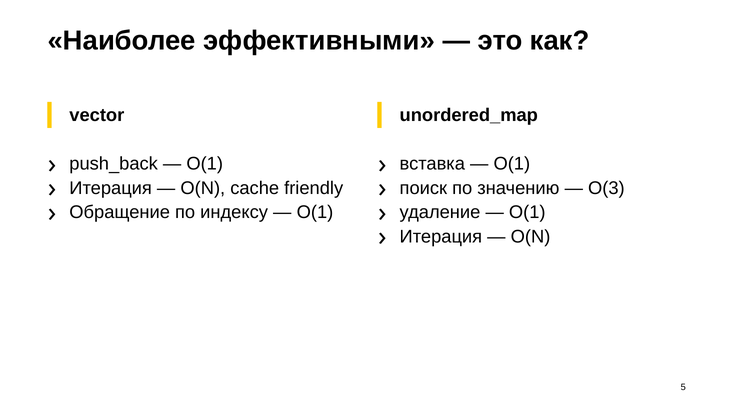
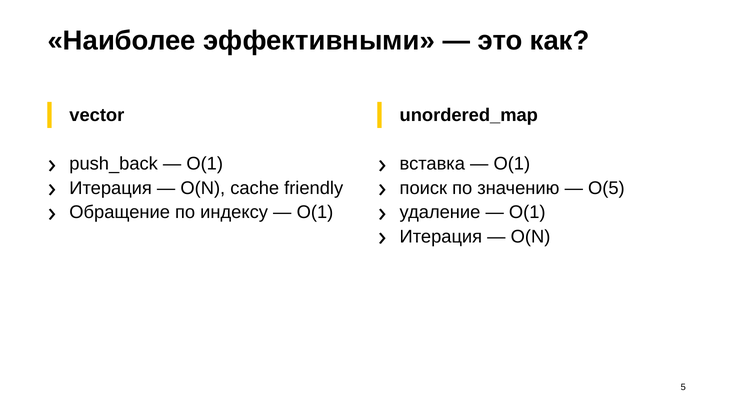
O(3: O(3 -> O(5
